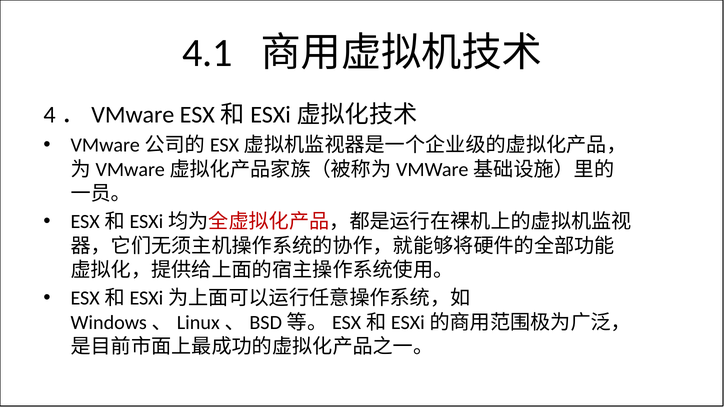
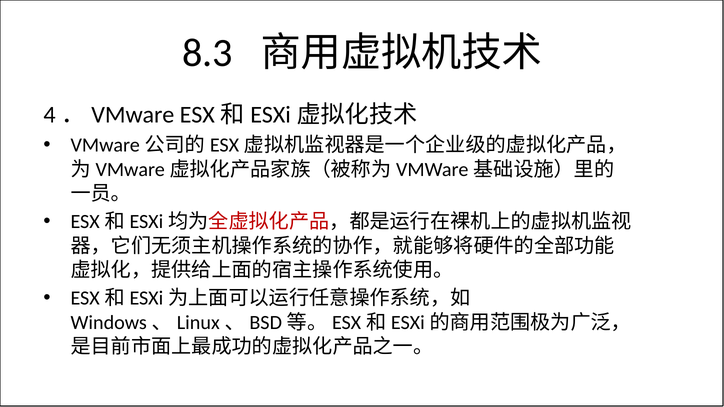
4.1: 4.1 -> 8.3
